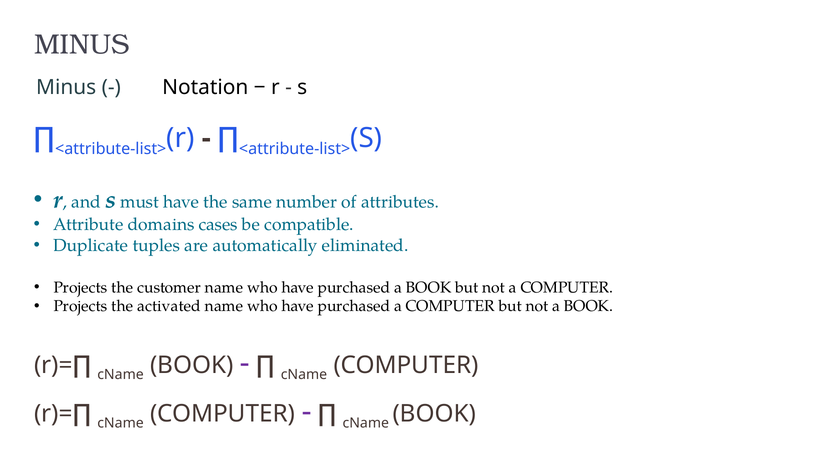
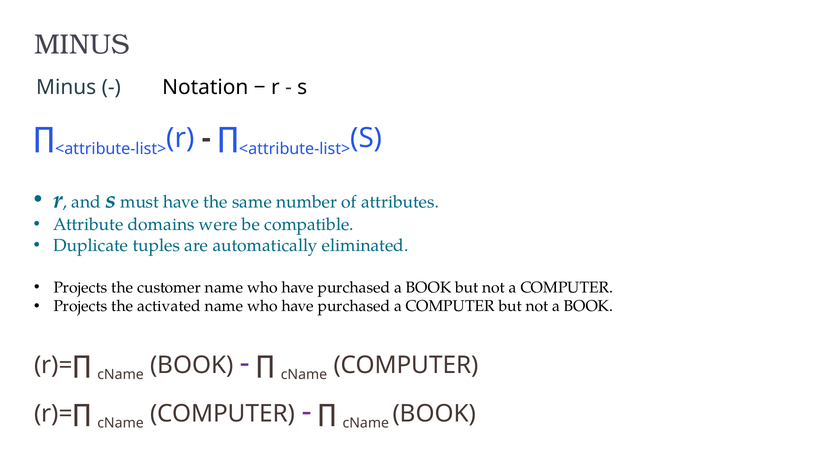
cases: cases -> were
